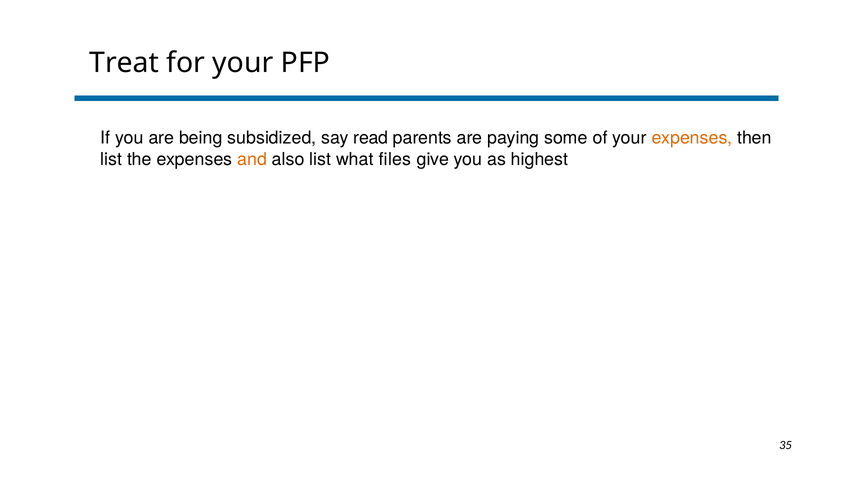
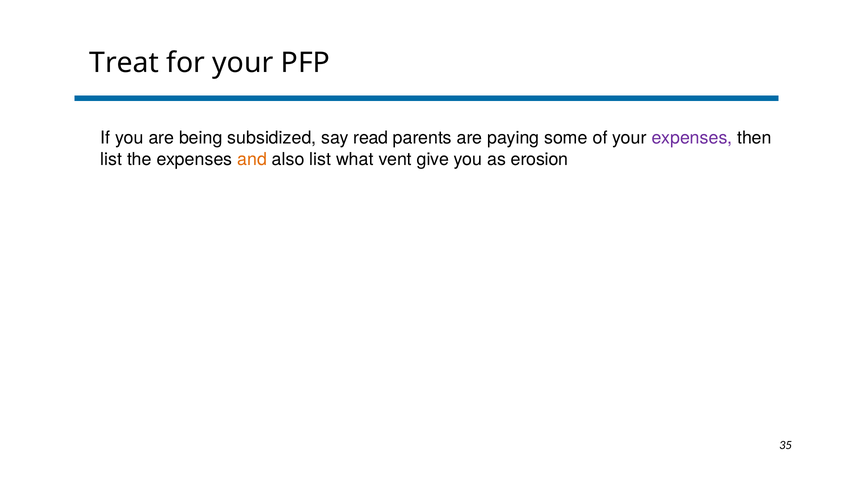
expenses at (692, 138) colour: orange -> purple
files: files -> vent
highest: highest -> erosion
